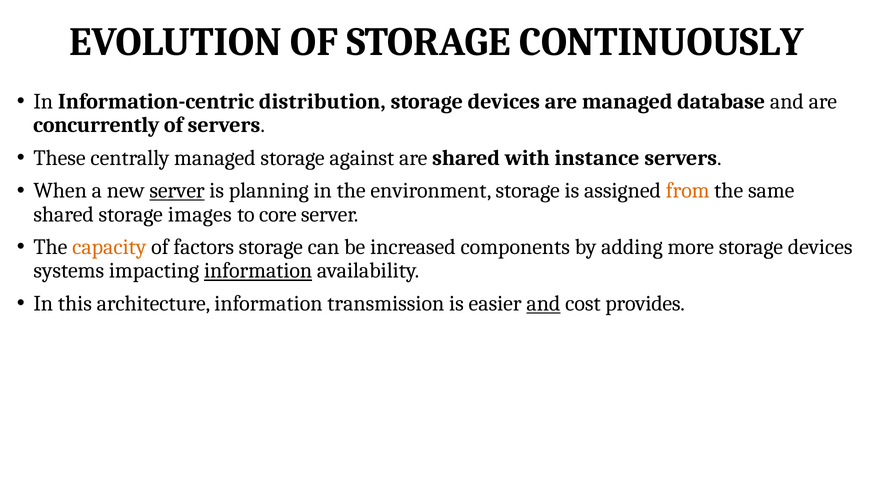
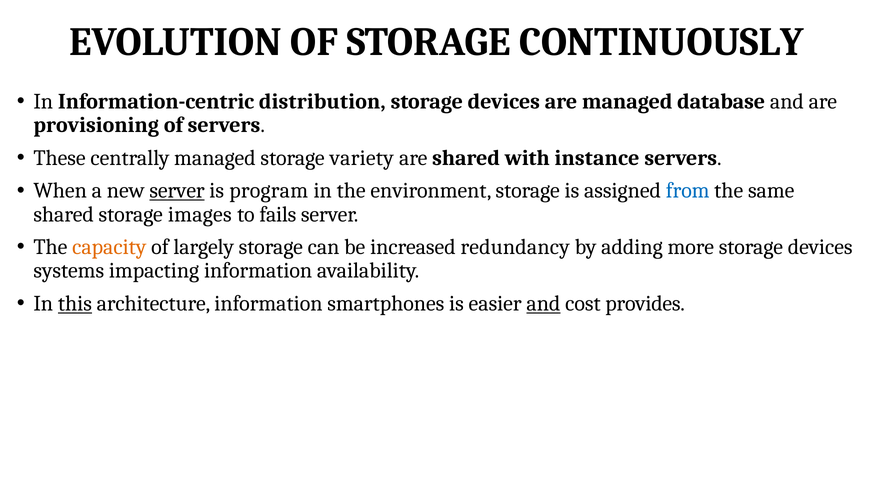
concurrently: concurrently -> provisioning
against: against -> variety
planning: planning -> program
from colour: orange -> blue
core: core -> fails
factors: factors -> largely
components: components -> redundancy
information at (258, 271) underline: present -> none
this underline: none -> present
transmission: transmission -> smartphones
